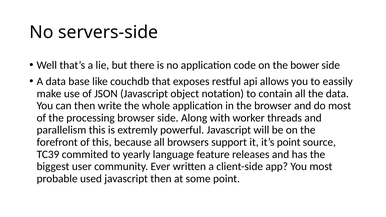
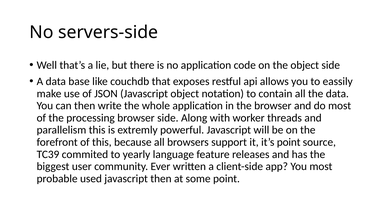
the bower: bower -> object
